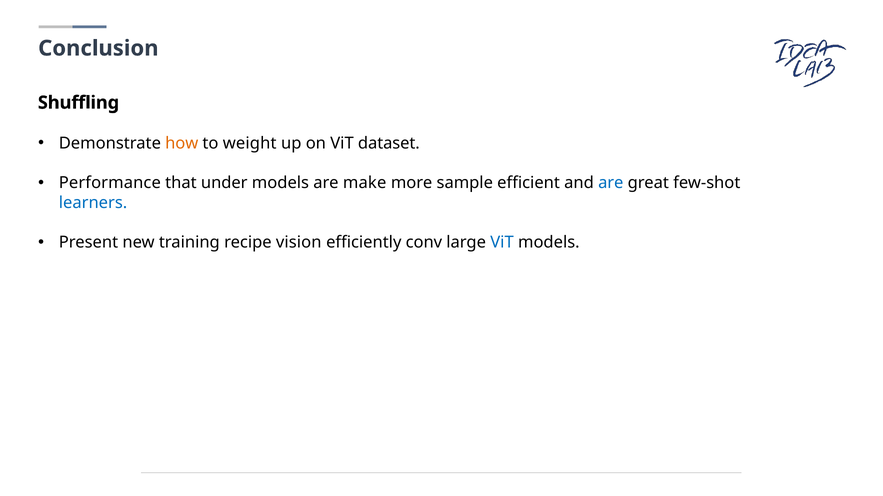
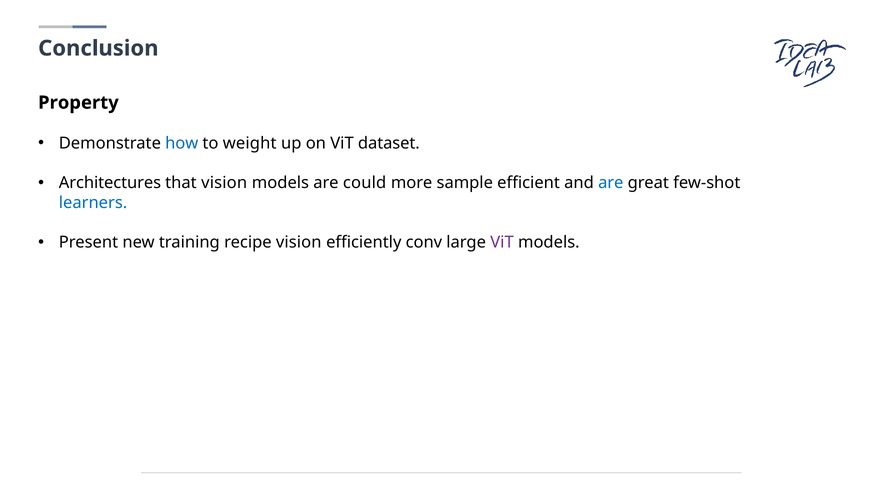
Shuffling: Shuffling -> Property
how colour: orange -> blue
Performance: Performance -> Architectures
that under: under -> vision
make: make -> could
ViT at (502, 243) colour: blue -> purple
